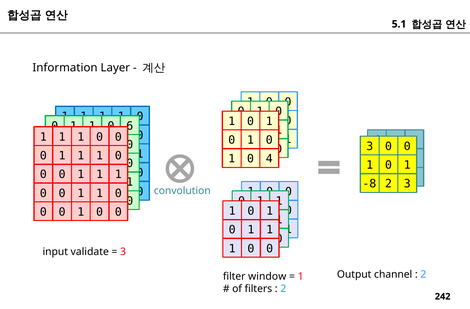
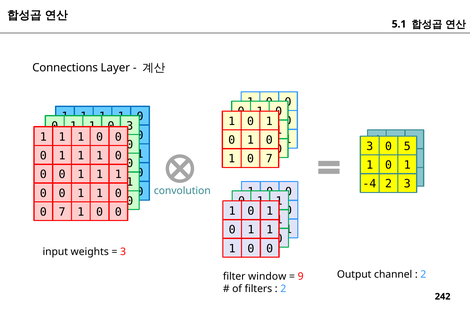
Information: Information -> Connections
6 at (130, 126): 6 -> 3
3 0 0: 0 -> 5
1 0 4: 4 -> 7
-8: -8 -> -4
0 at (62, 212): 0 -> 7
validate: validate -> weights
1 at (301, 276): 1 -> 9
